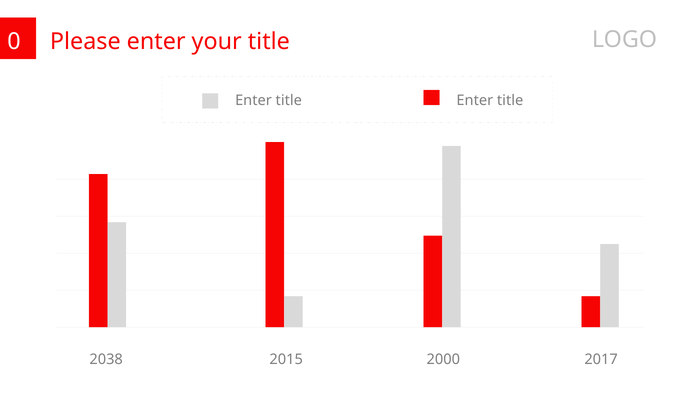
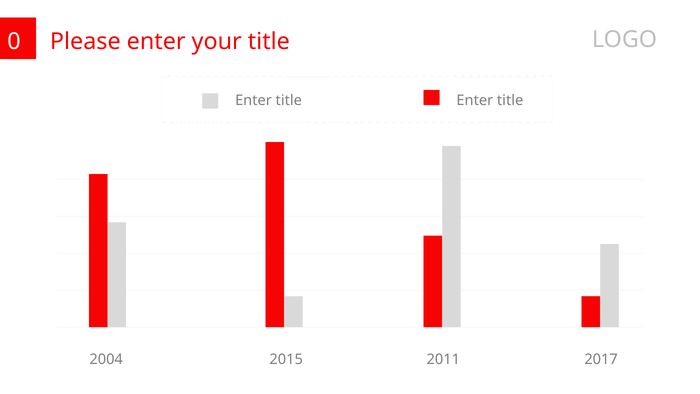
2038: 2038 -> 2004
2000: 2000 -> 2011
